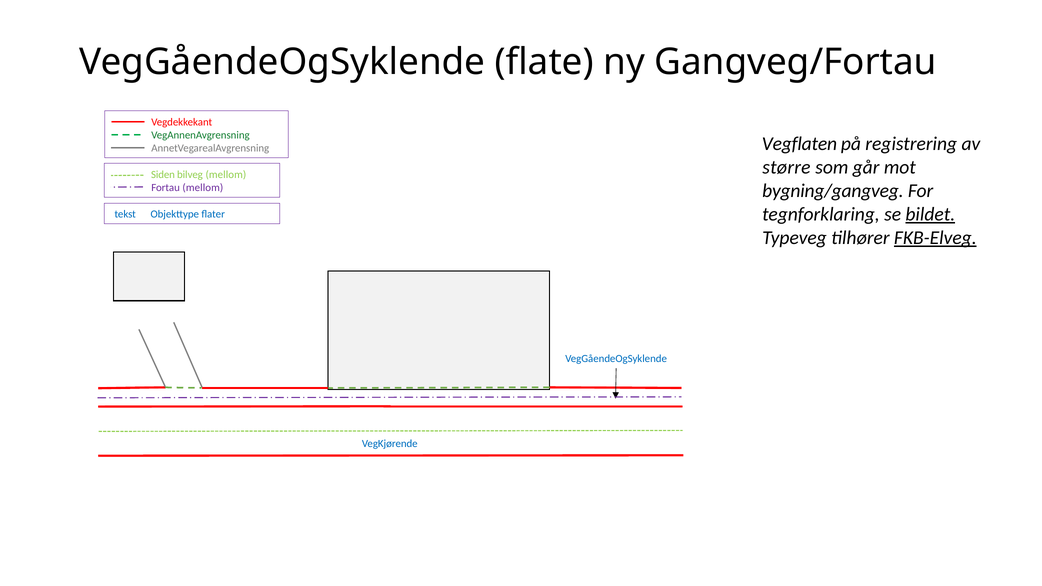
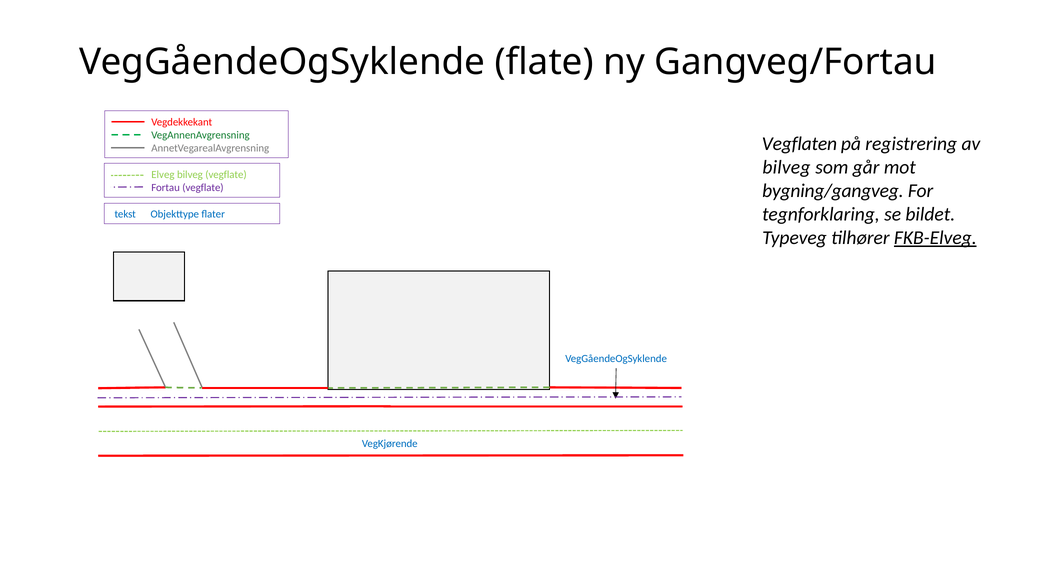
større at (786, 168): større -> bilveg
Siden: Siden -> Elveg
bilveg mellom: mellom -> vegflate
Fortau mellom: mellom -> vegflate
bildet underline: present -> none
